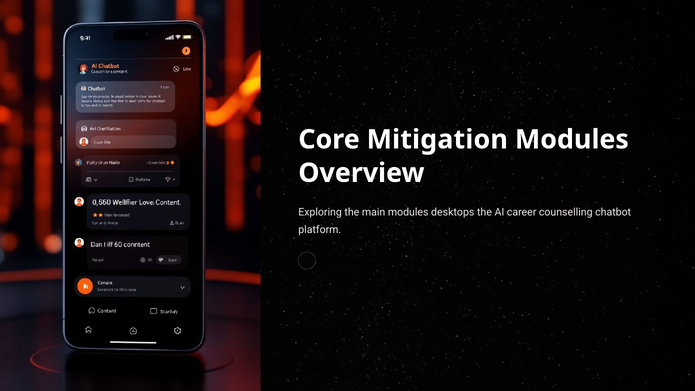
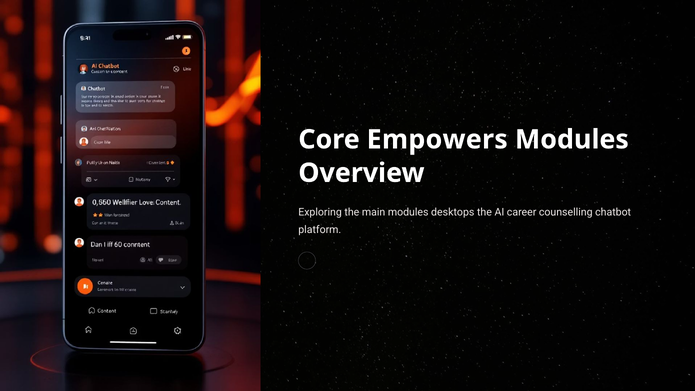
Mitigation: Mitigation -> Empowers
